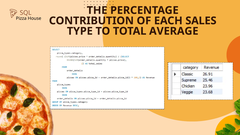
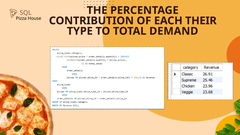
SALES: SALES -> THEIR
AVERAGE: AVERAGE -> DEMAND
